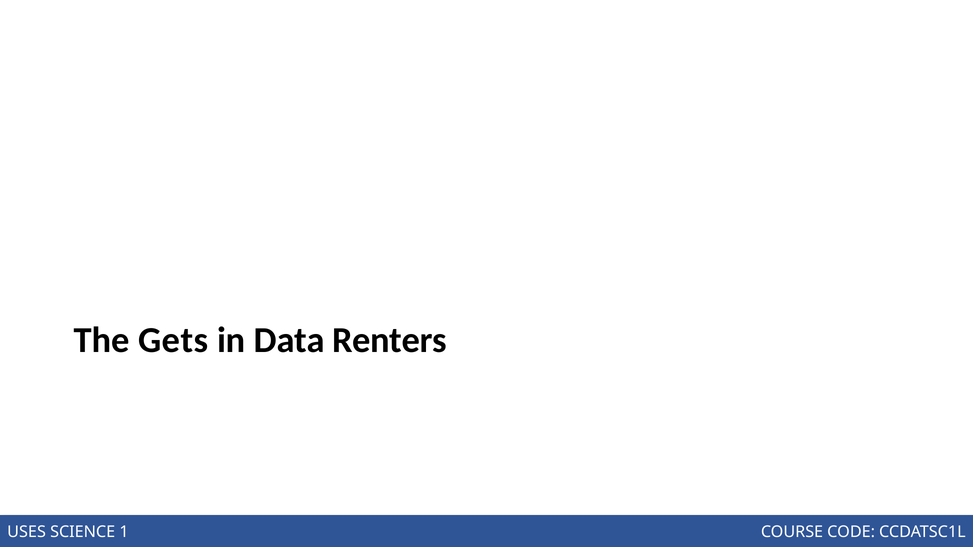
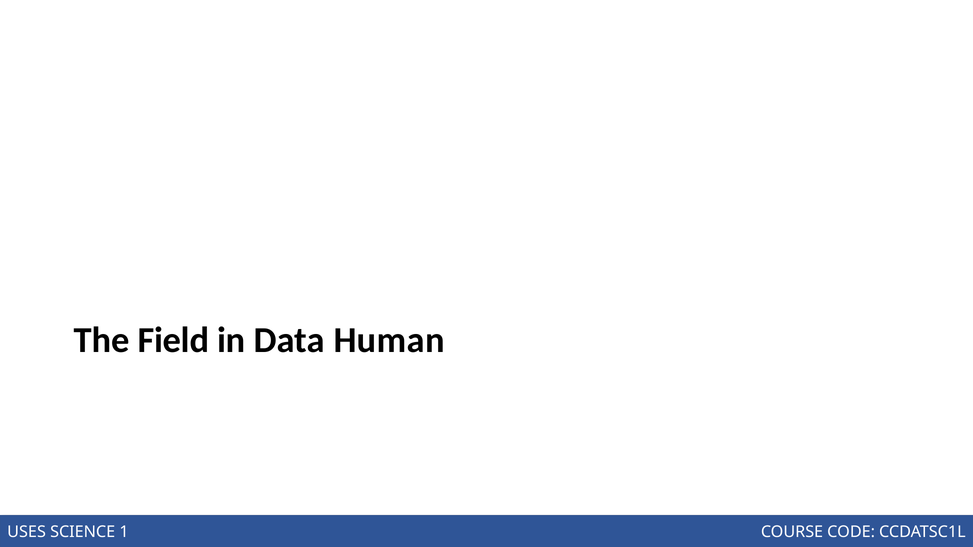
Gets: Gets -> Field
Data Renters: Renters -> Human
